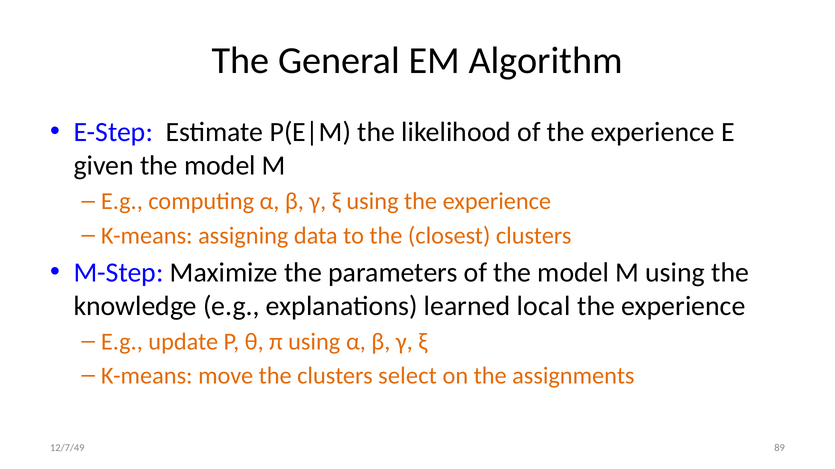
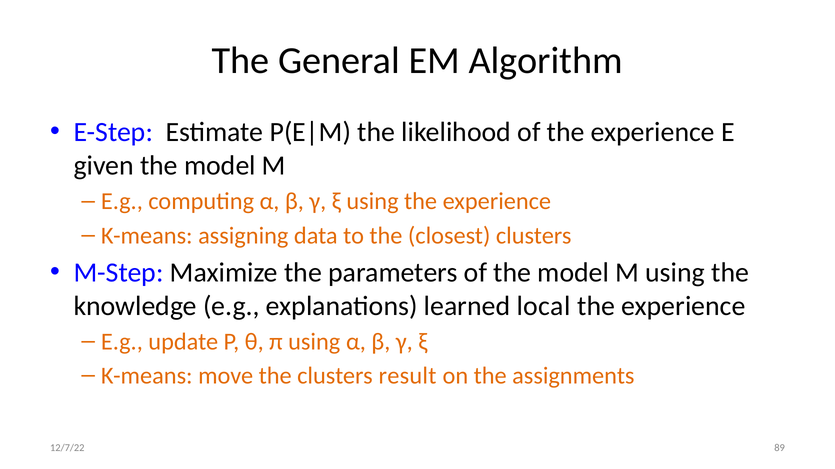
select: select -> result
12/7/49: 12/7/49 -> 12/7/22
